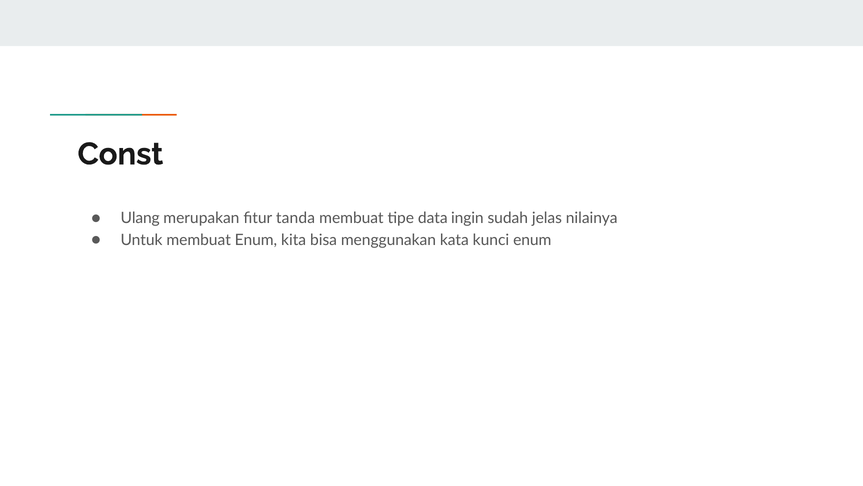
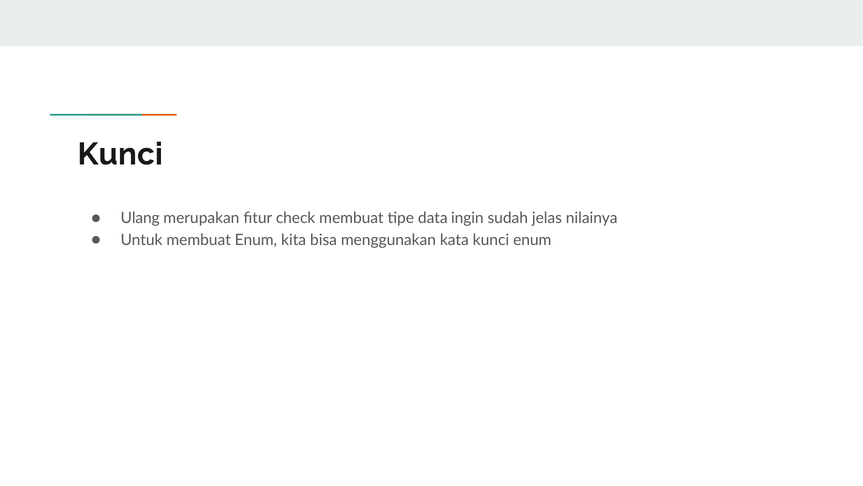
Const at (120, 154): Const -> Kunci
tanda: tanda -> check
